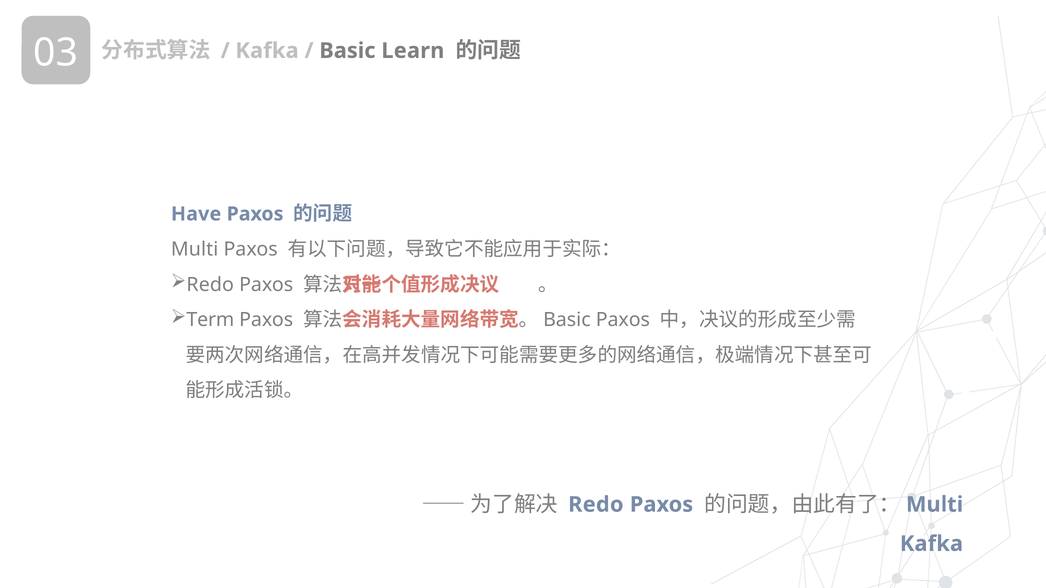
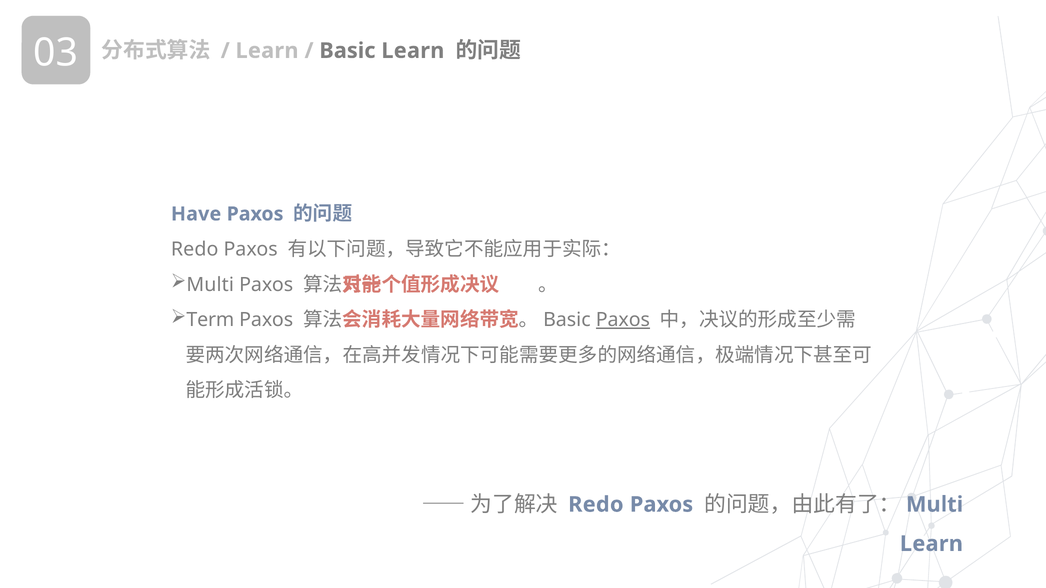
Kafka at (267, 51): Kafka -> Learn
Multi at (195, 249): Multi -> Redo
Redo at (210, 285): Redo -> Multi
Paxos at (623, 320) underline: none -> present
Kafka at (931, 544): Kafka -> Learn
